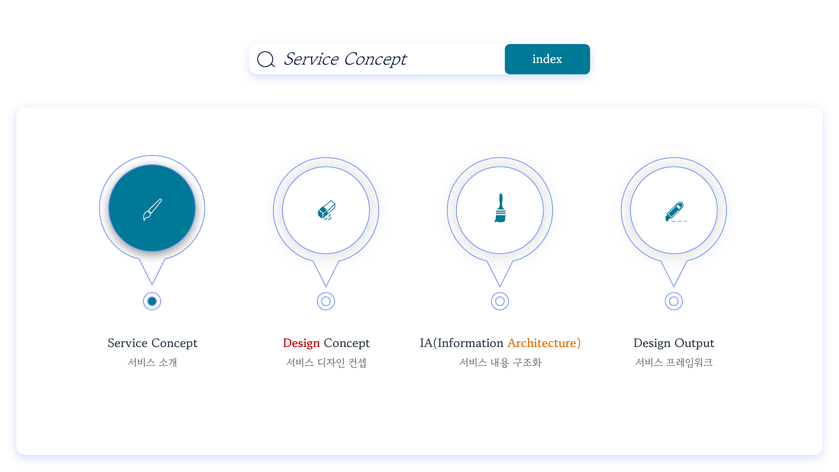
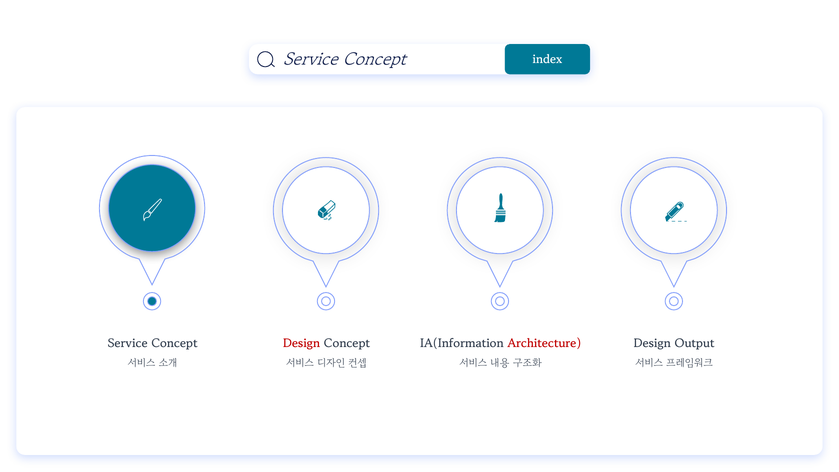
Architecture colour: orange -> red
